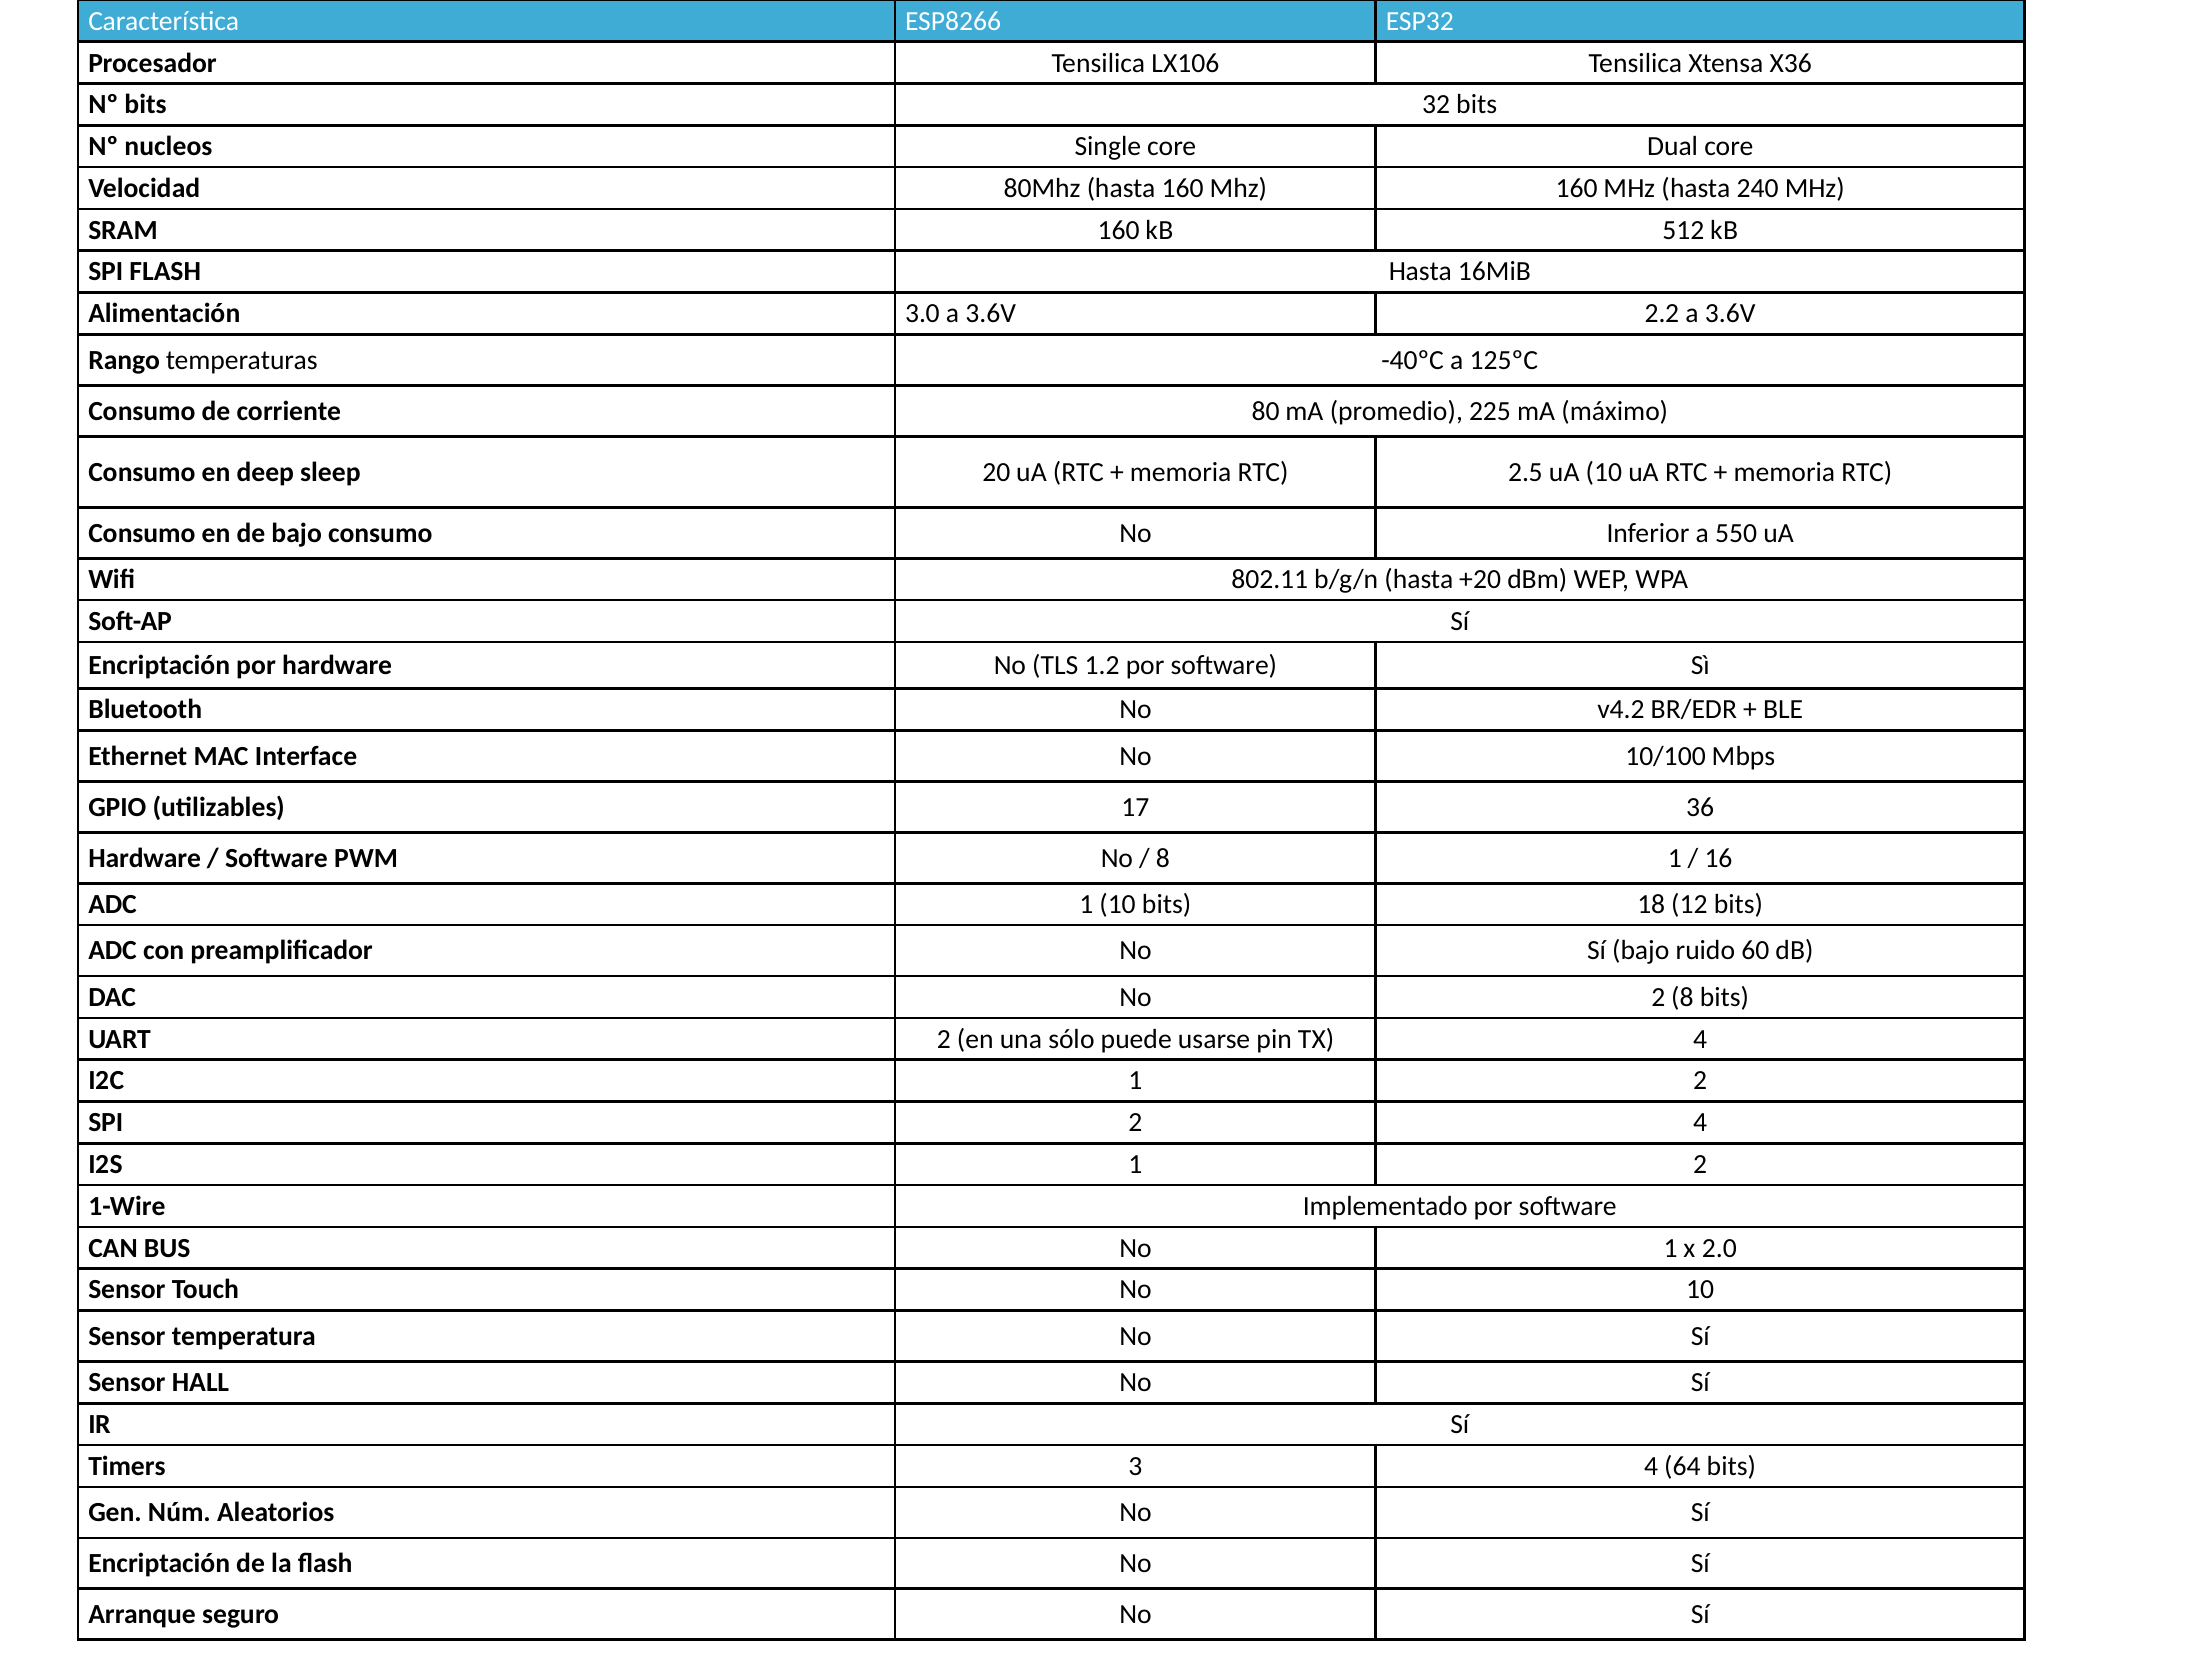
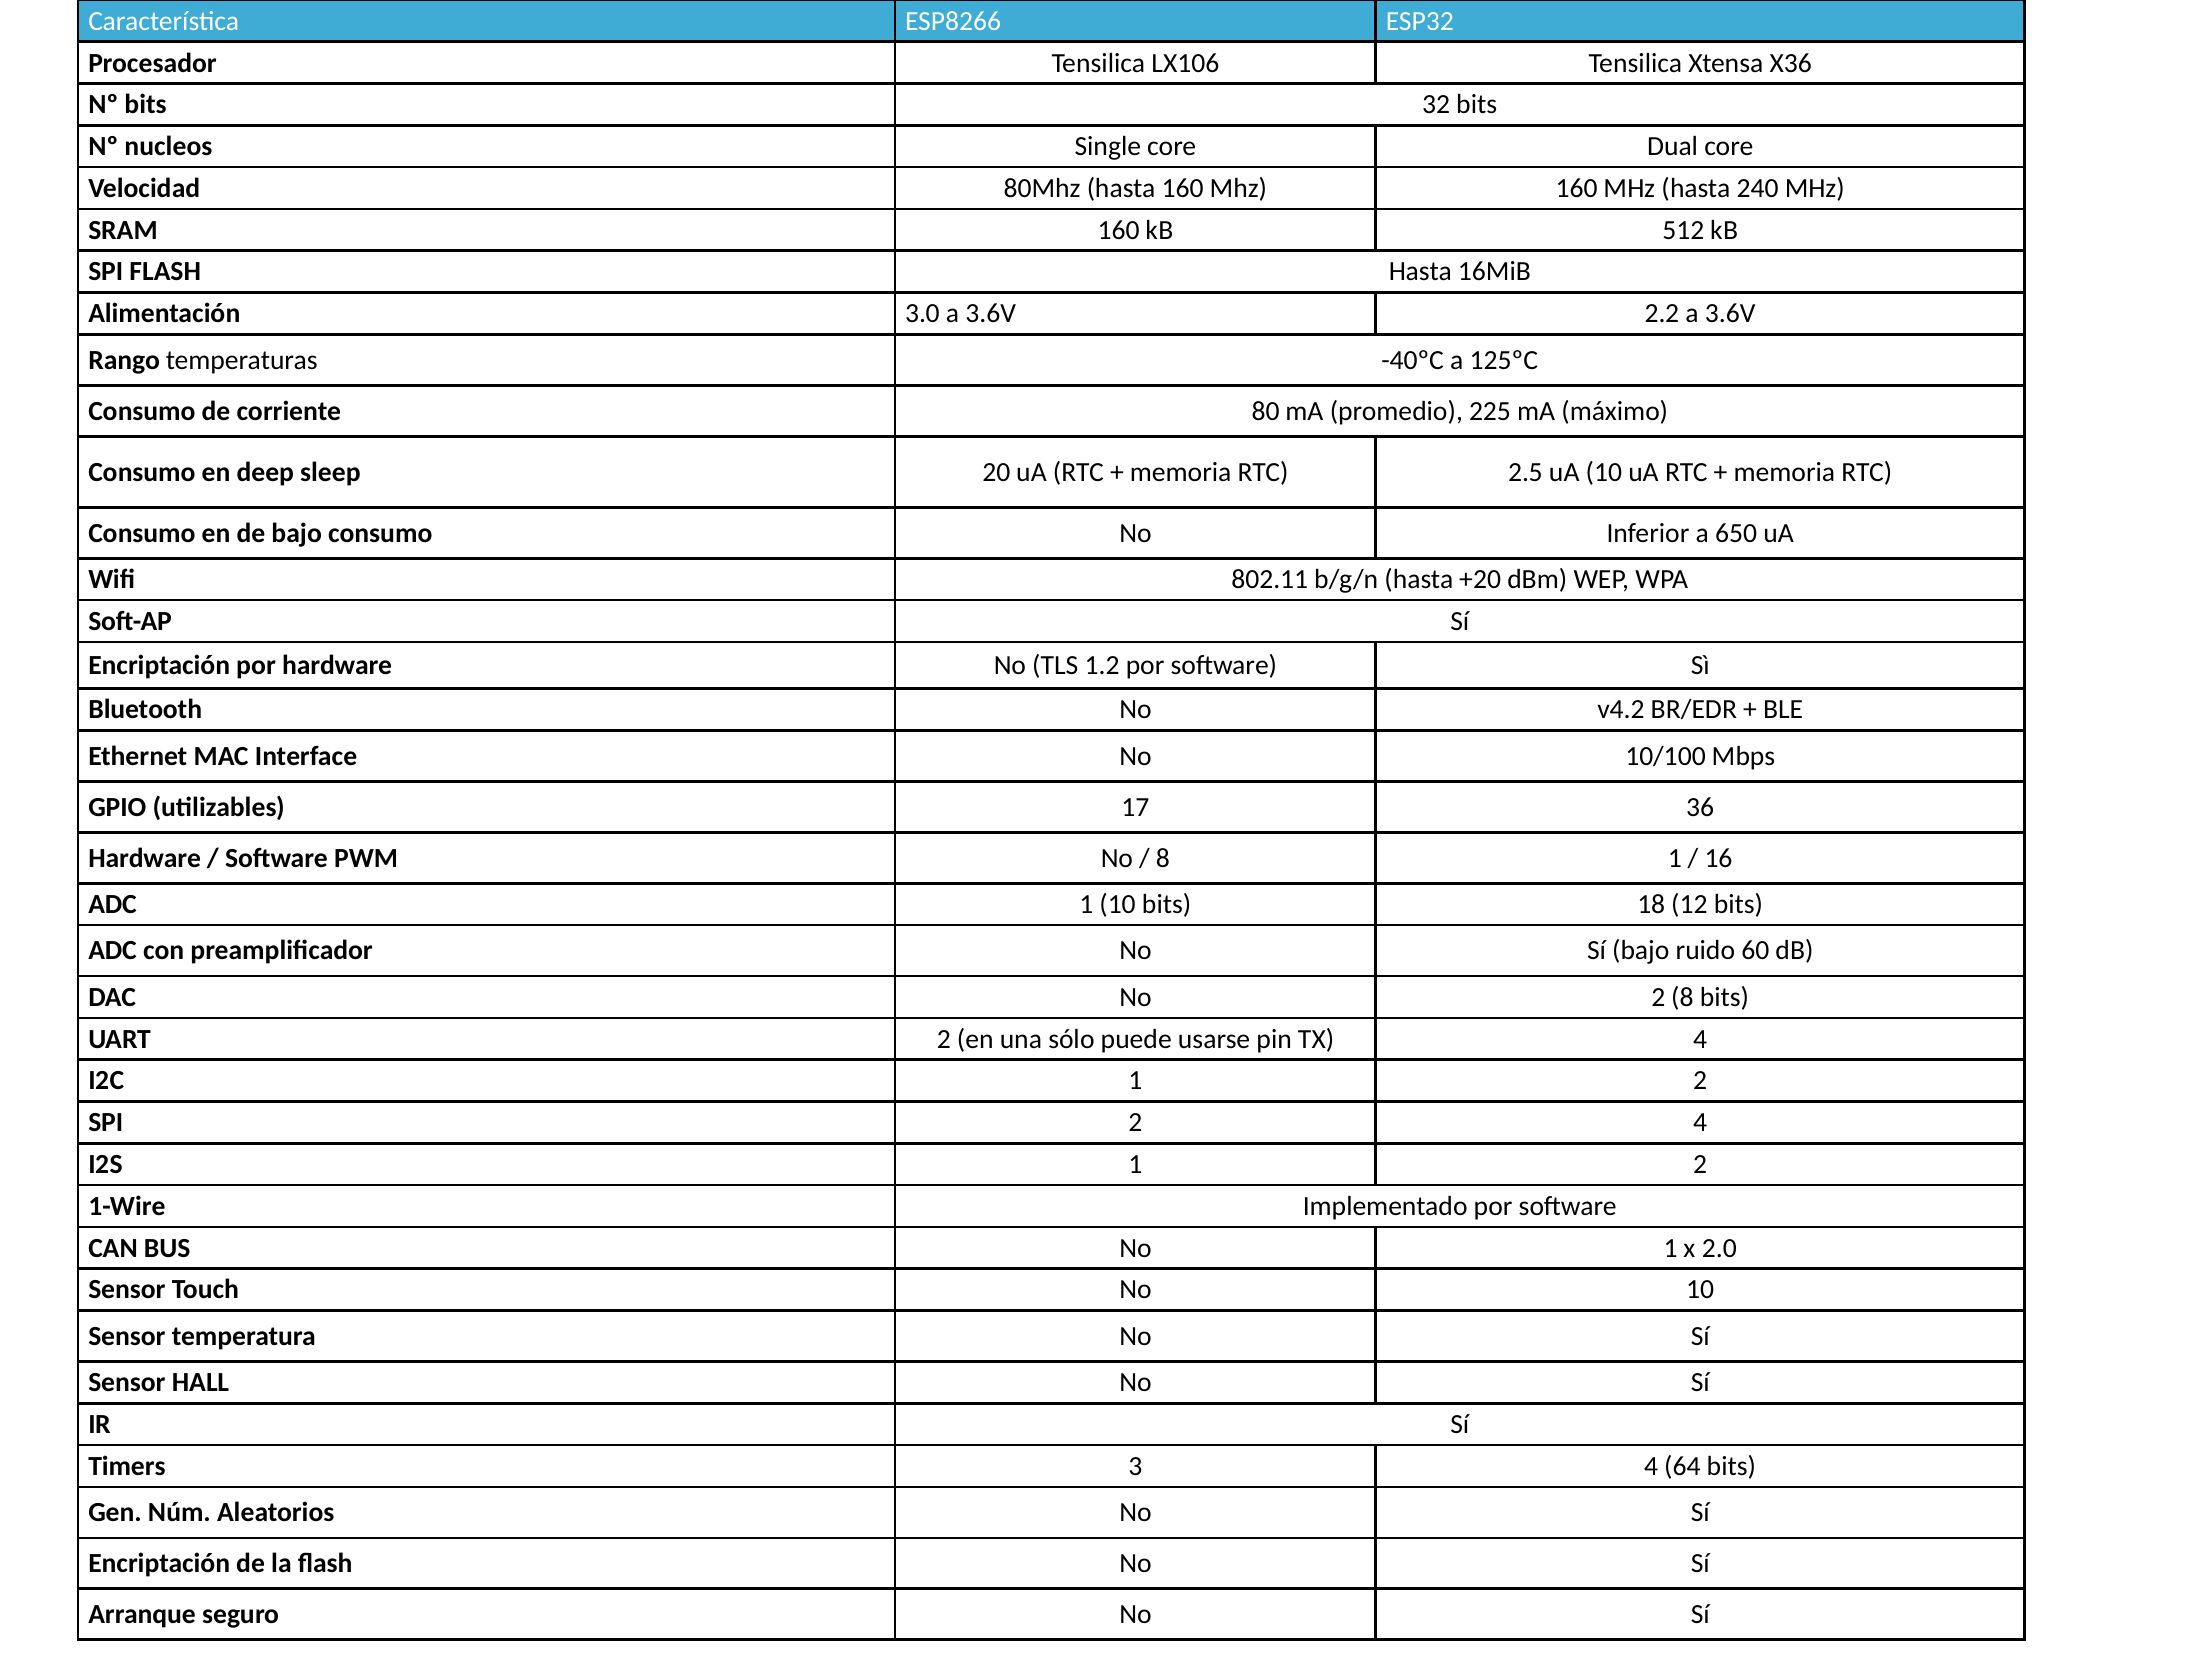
550: 550 -> 650
